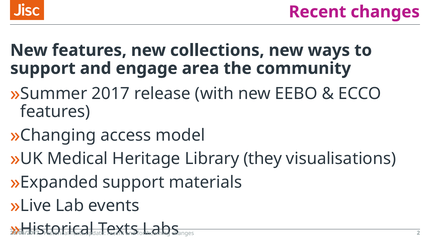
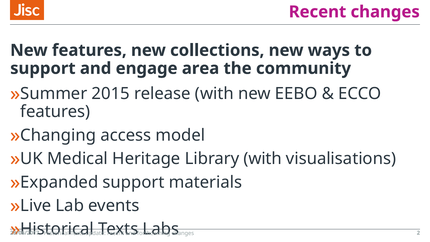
2017: 2017 -> 2015
Library they: they -> with
